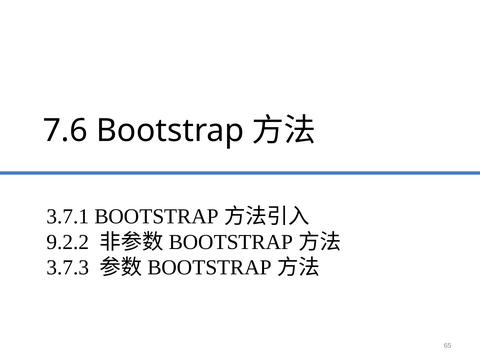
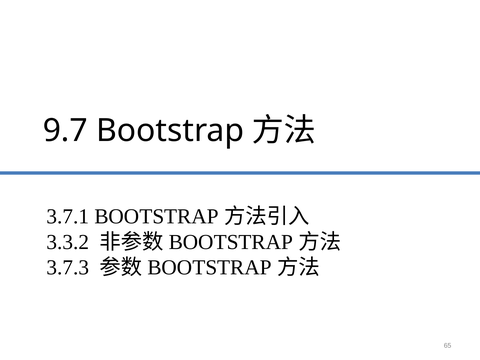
7.6: 7.6 -> 9.7
9.2.2: 9.2.2 -> 3.3.2
